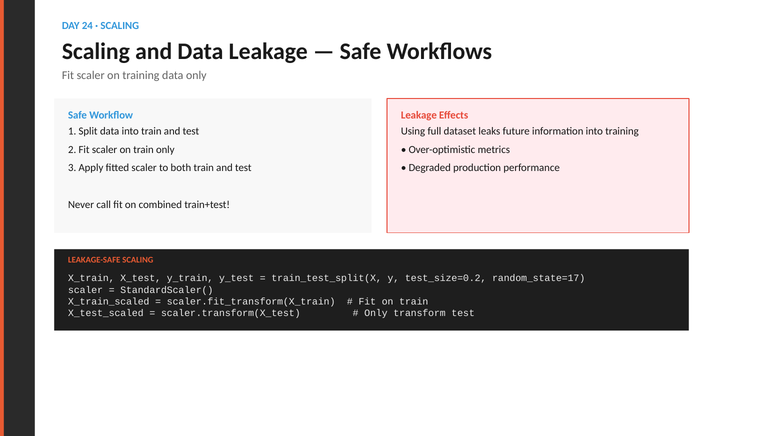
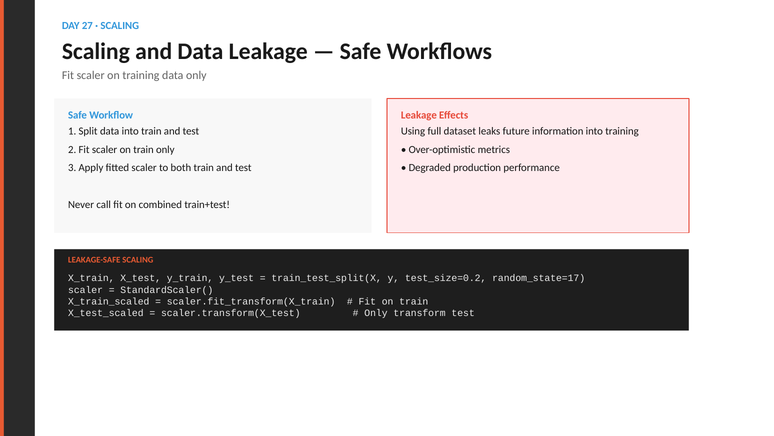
24: 24 -> 27
